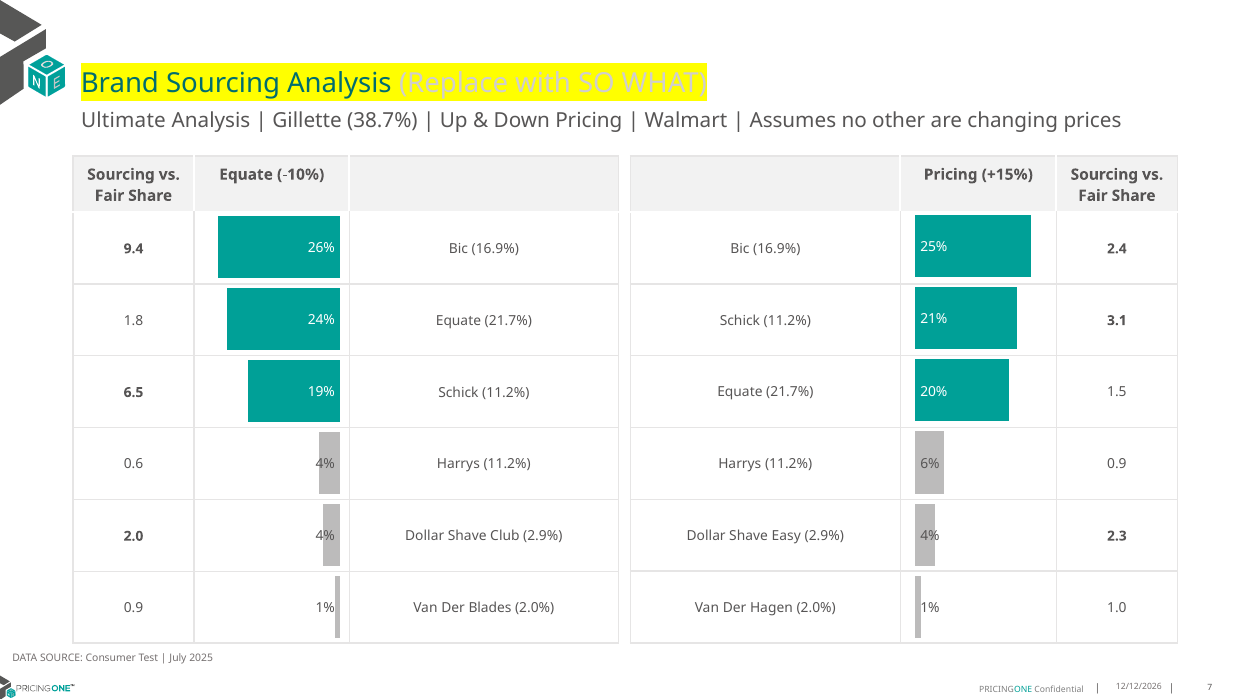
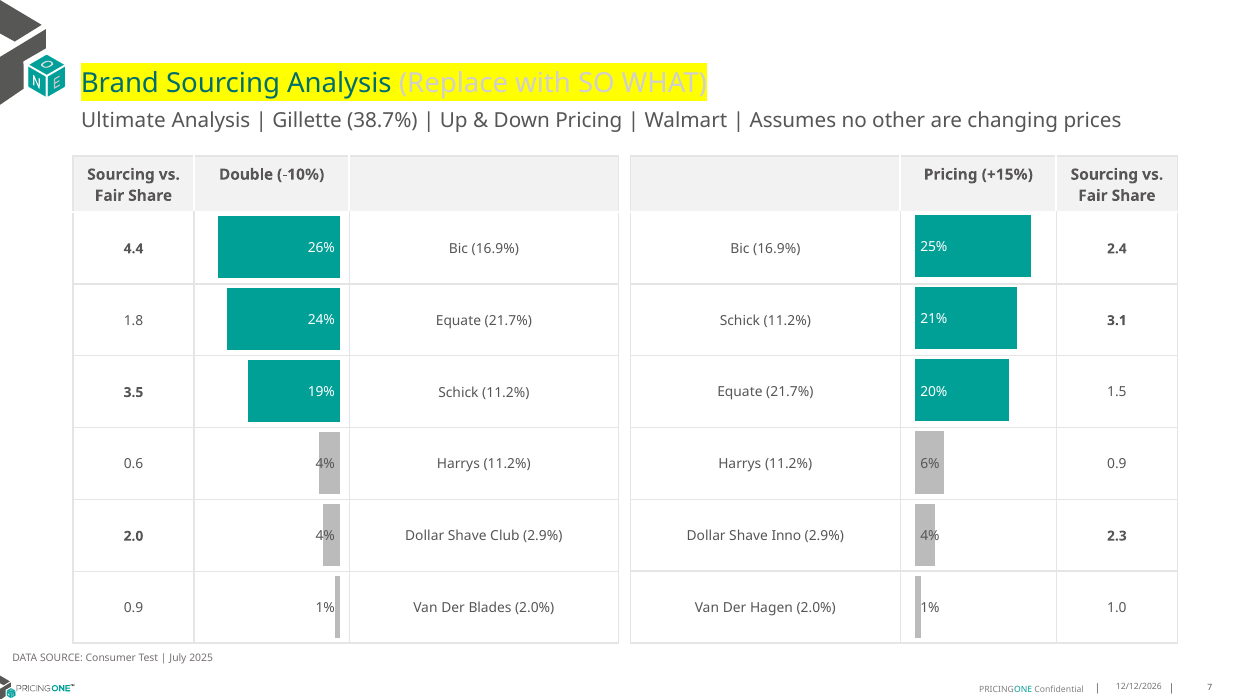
Equate at (246, 175): Equate -> Double
9.4: 9.4 -> 4.4
6.5: 6.5 -> 3.5
Easy: Easy -> Inno
